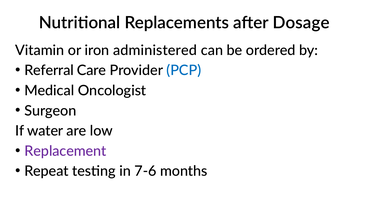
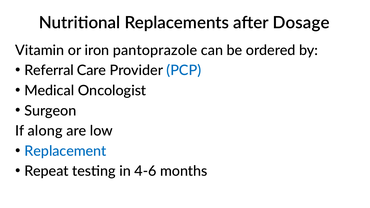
administered: administered -> pantoprazole
water: water -> along
Replacement colour: purple -> blue
7-6: 7-6 -> 4-6
